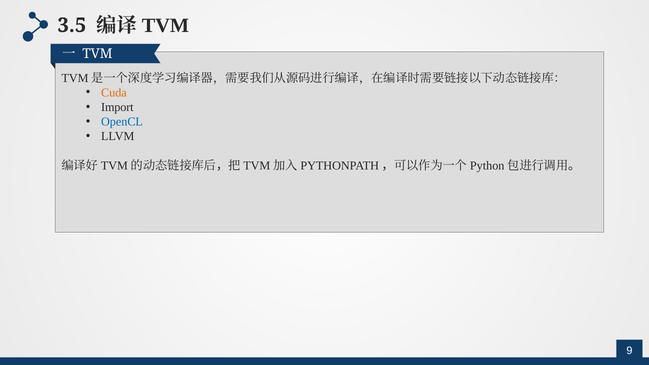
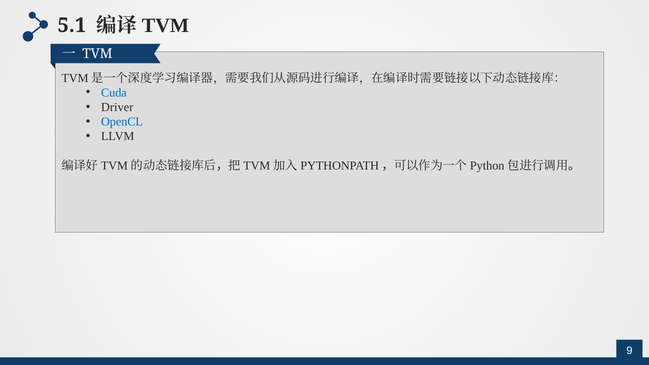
3.5: 3.5 -> 5.1
Cuda colour: orange -> blue
Import: Import -> Driver
